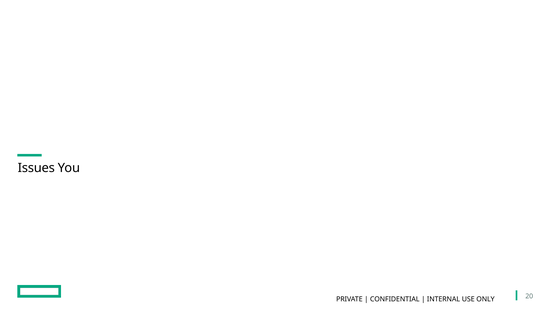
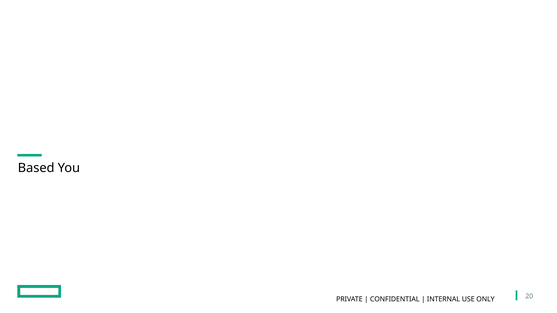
Issues: Issues -> Based
